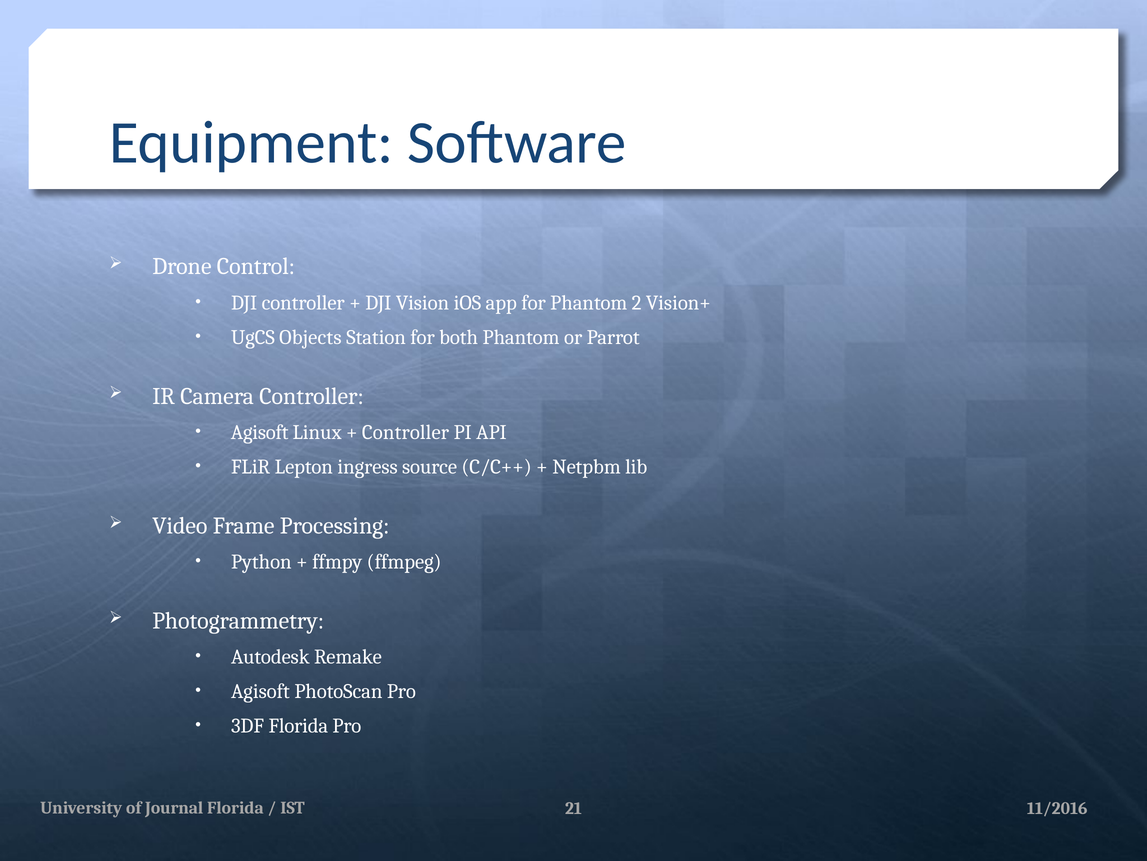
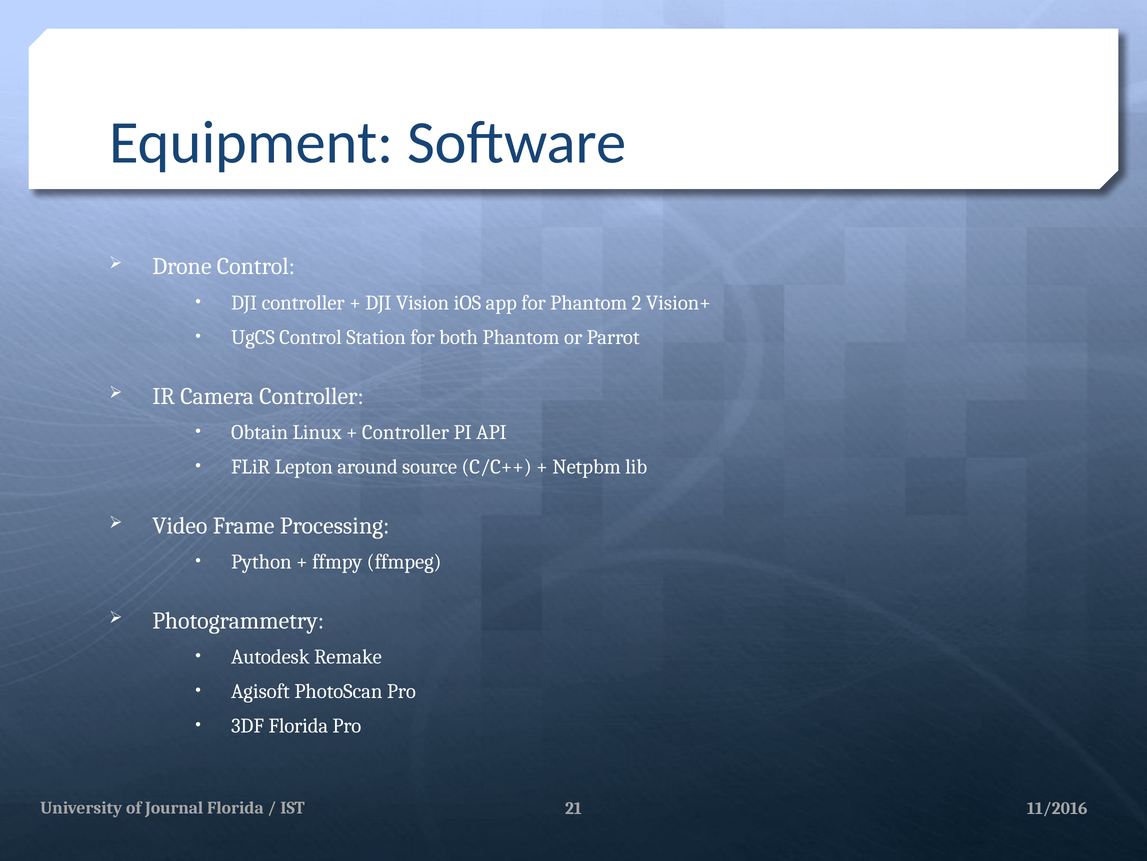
UgCS Objects: Objects -> Control
Agisoft at (260, 432): Agisoft -> Obtain
ingress: ingress -> around
